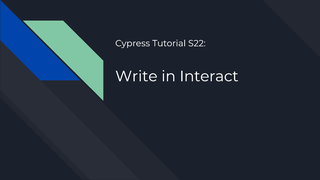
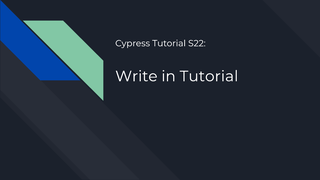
in Interact: Interact -> Tutorial
